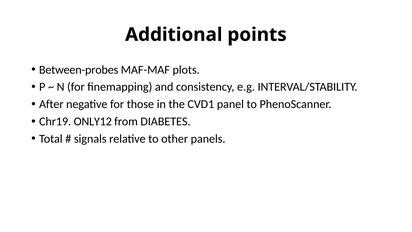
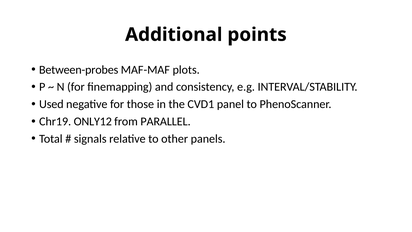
After: After -> Used
DIABETES: DIABETES -> PARALLEL
